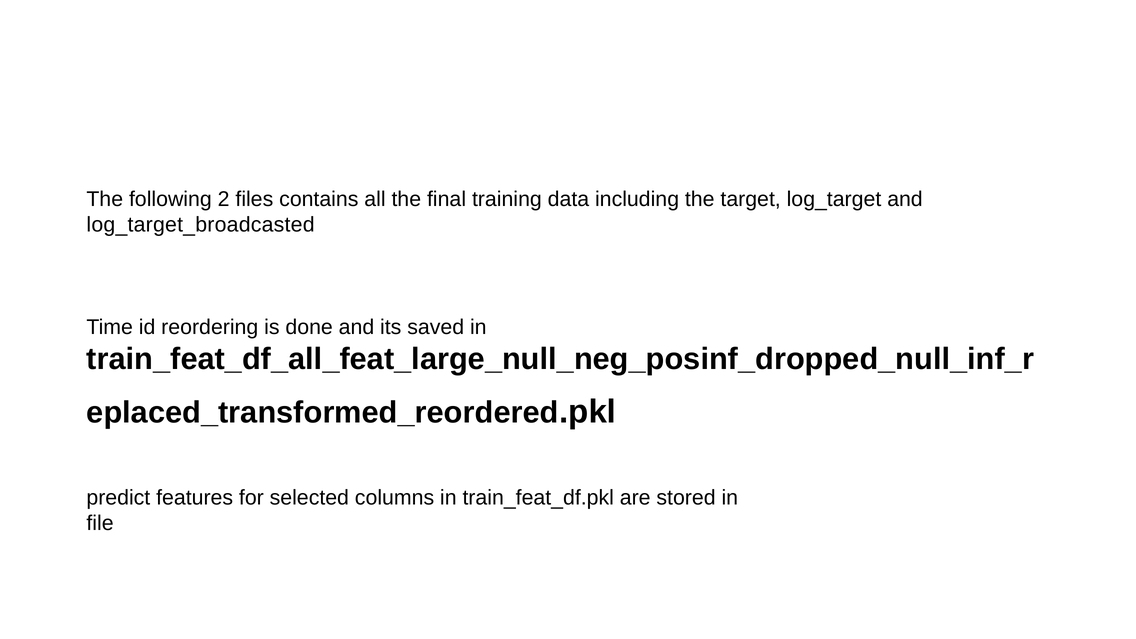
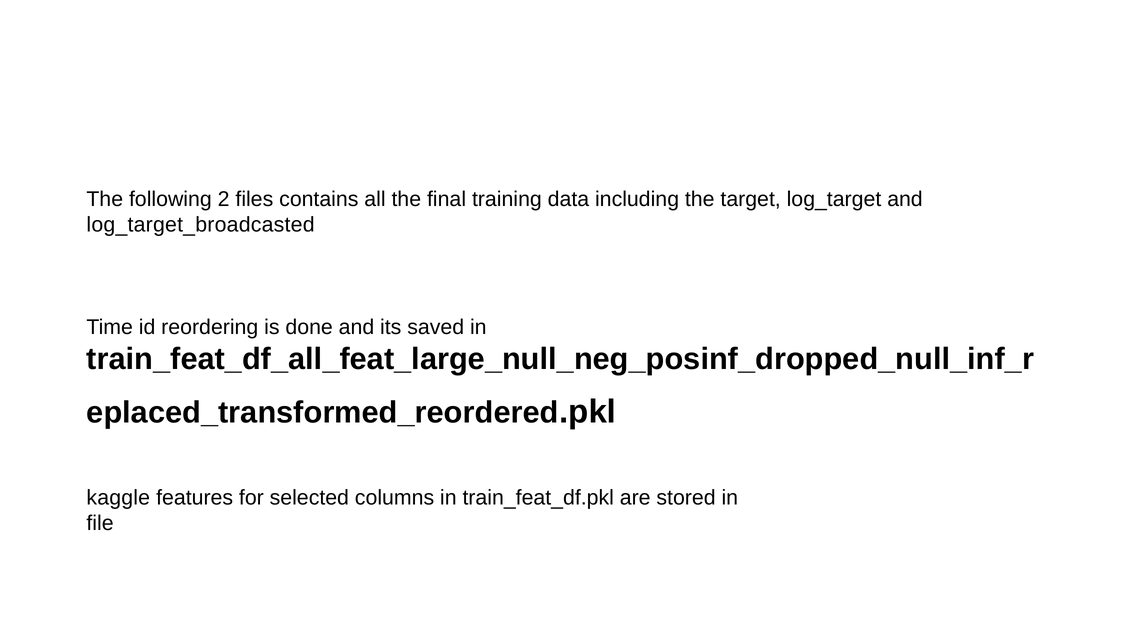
predict: predict -> kaggle
